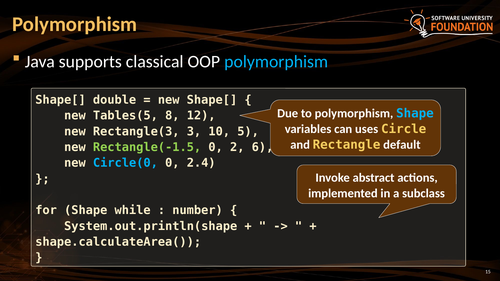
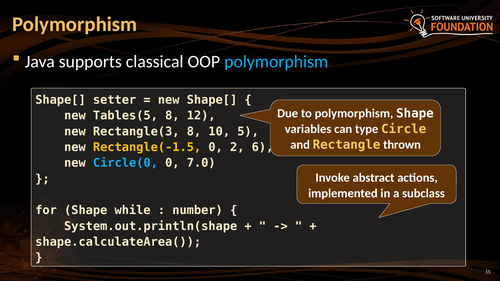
double: double -> setter
Shape at (415, 114) colour: light blue -> white
uses: uses -> type
Rectangle(3 3: 3 -> 8
default: default -> thrown
Rectangle(-1.5 colour: light green -> yellow
2.4: 2.4 -> 7.0
